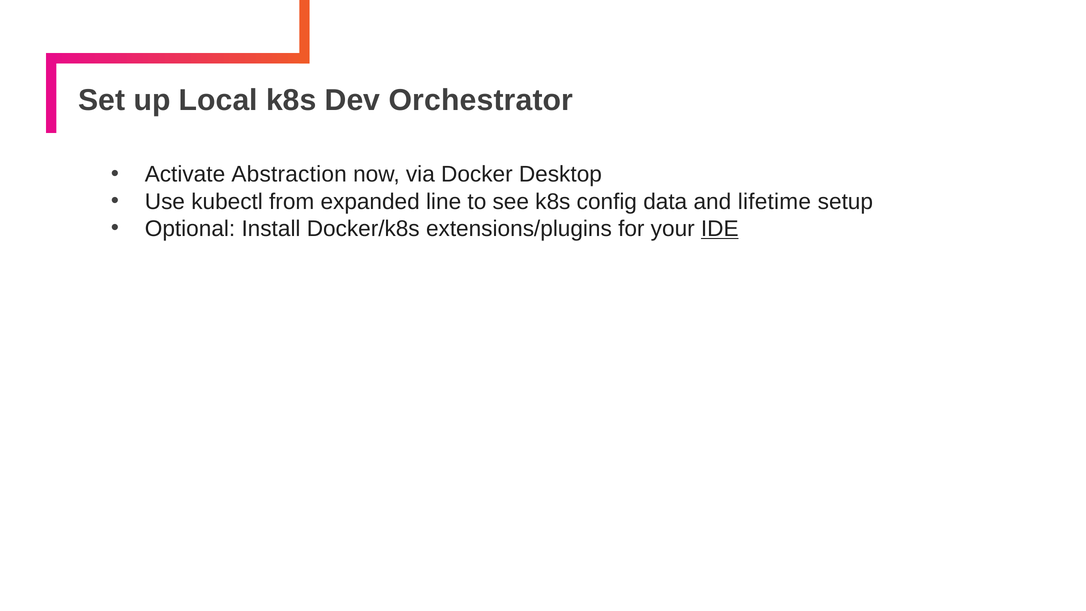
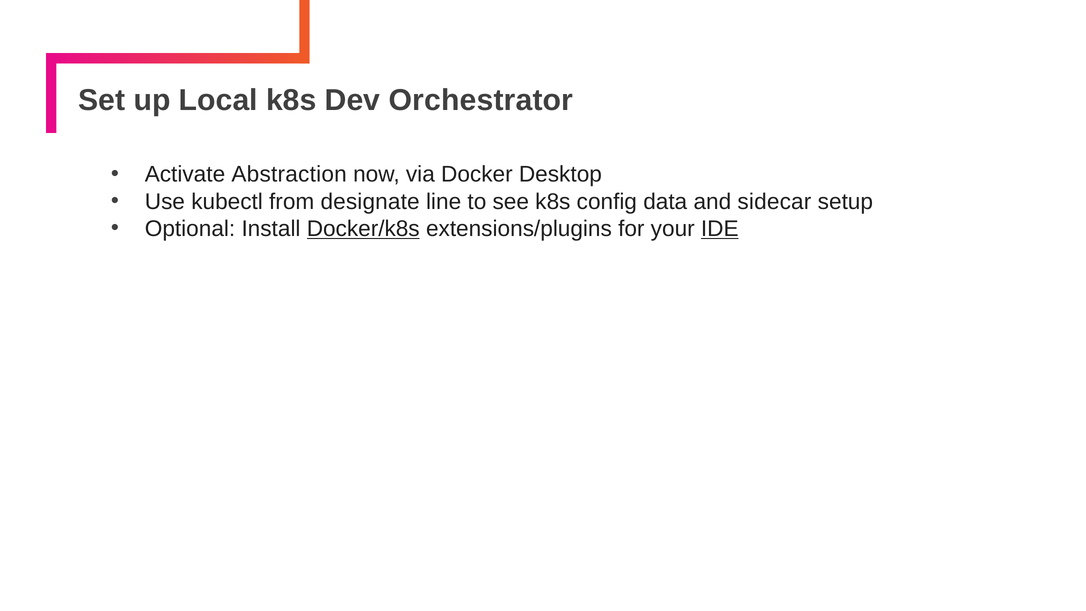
expanded: expanded -> designate
lifetime: lifetime -> sidecar
Docker/k8s underline: none -> present
